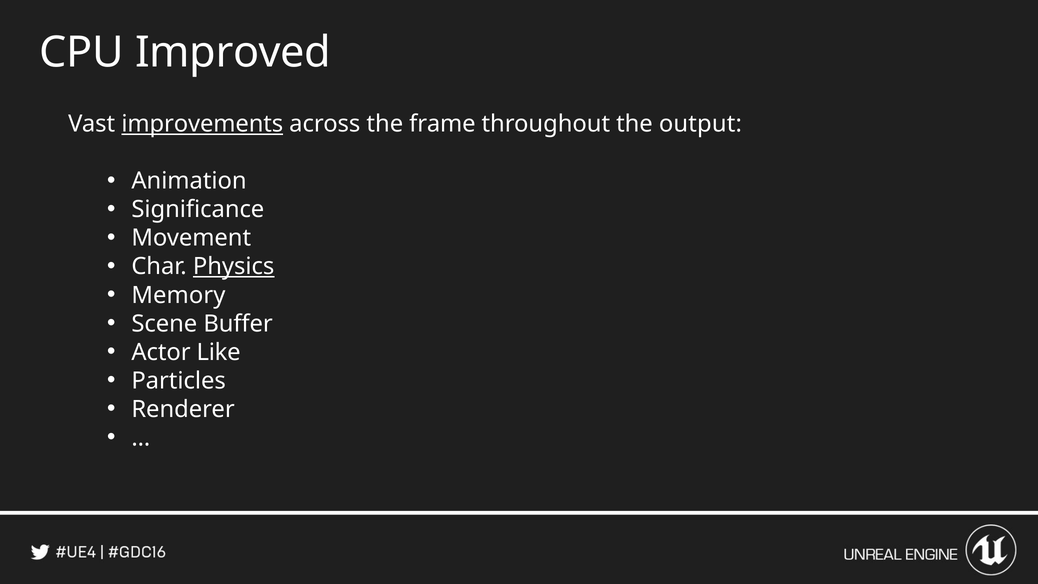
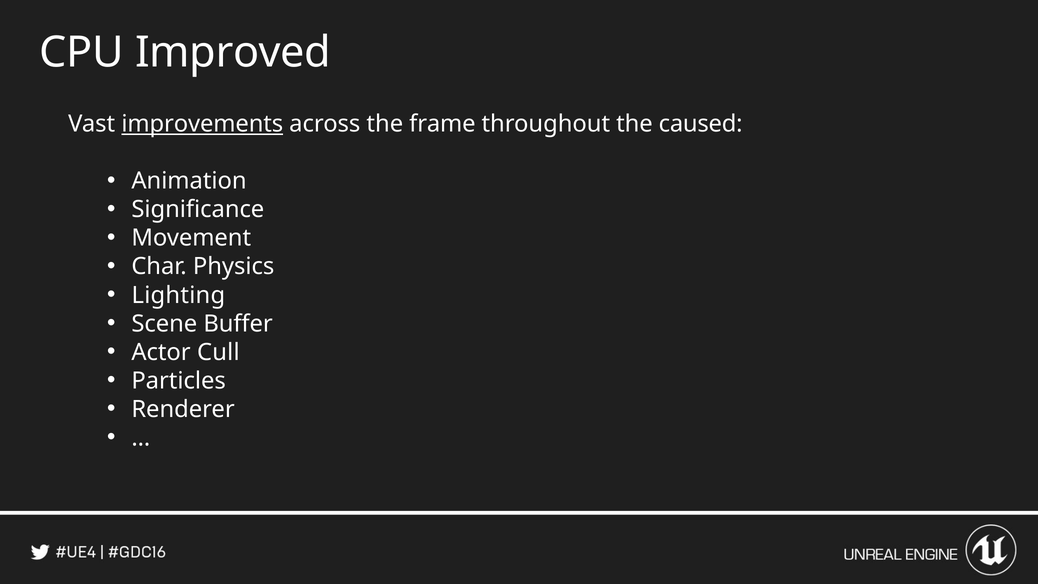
output: output -> caused
Physics underline: present -> none
Memory: Memory -> Lighting
Like: Like -> Cull
